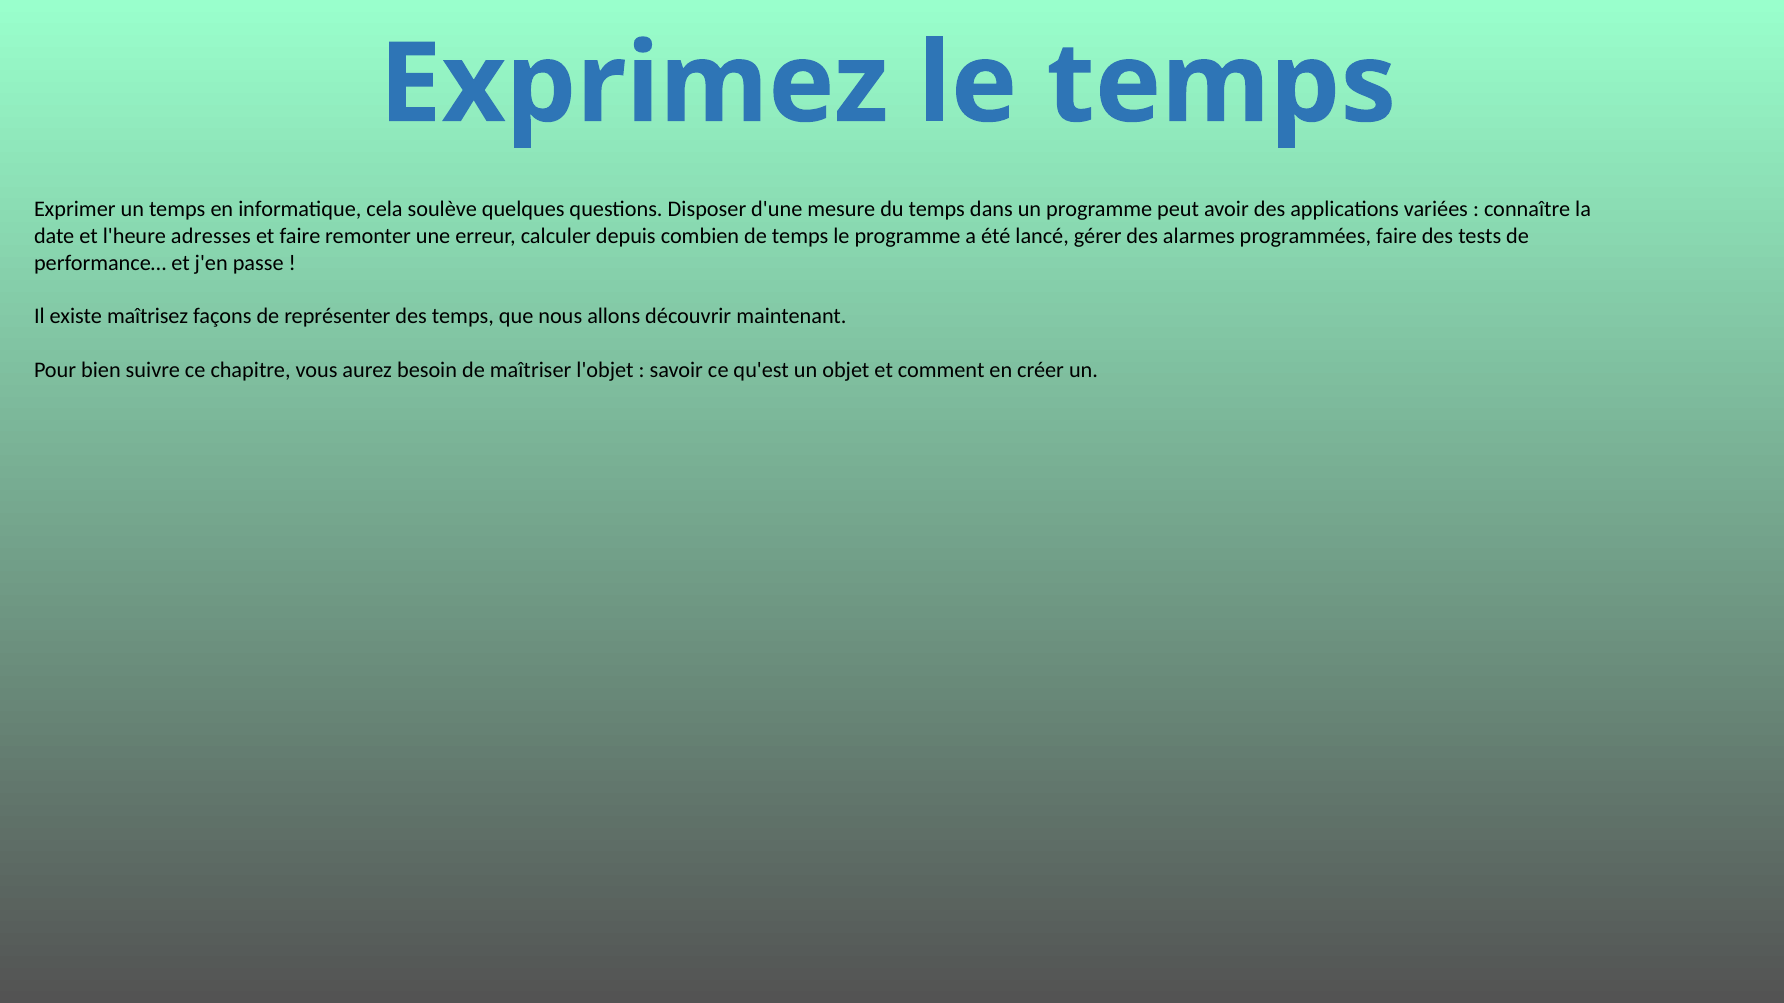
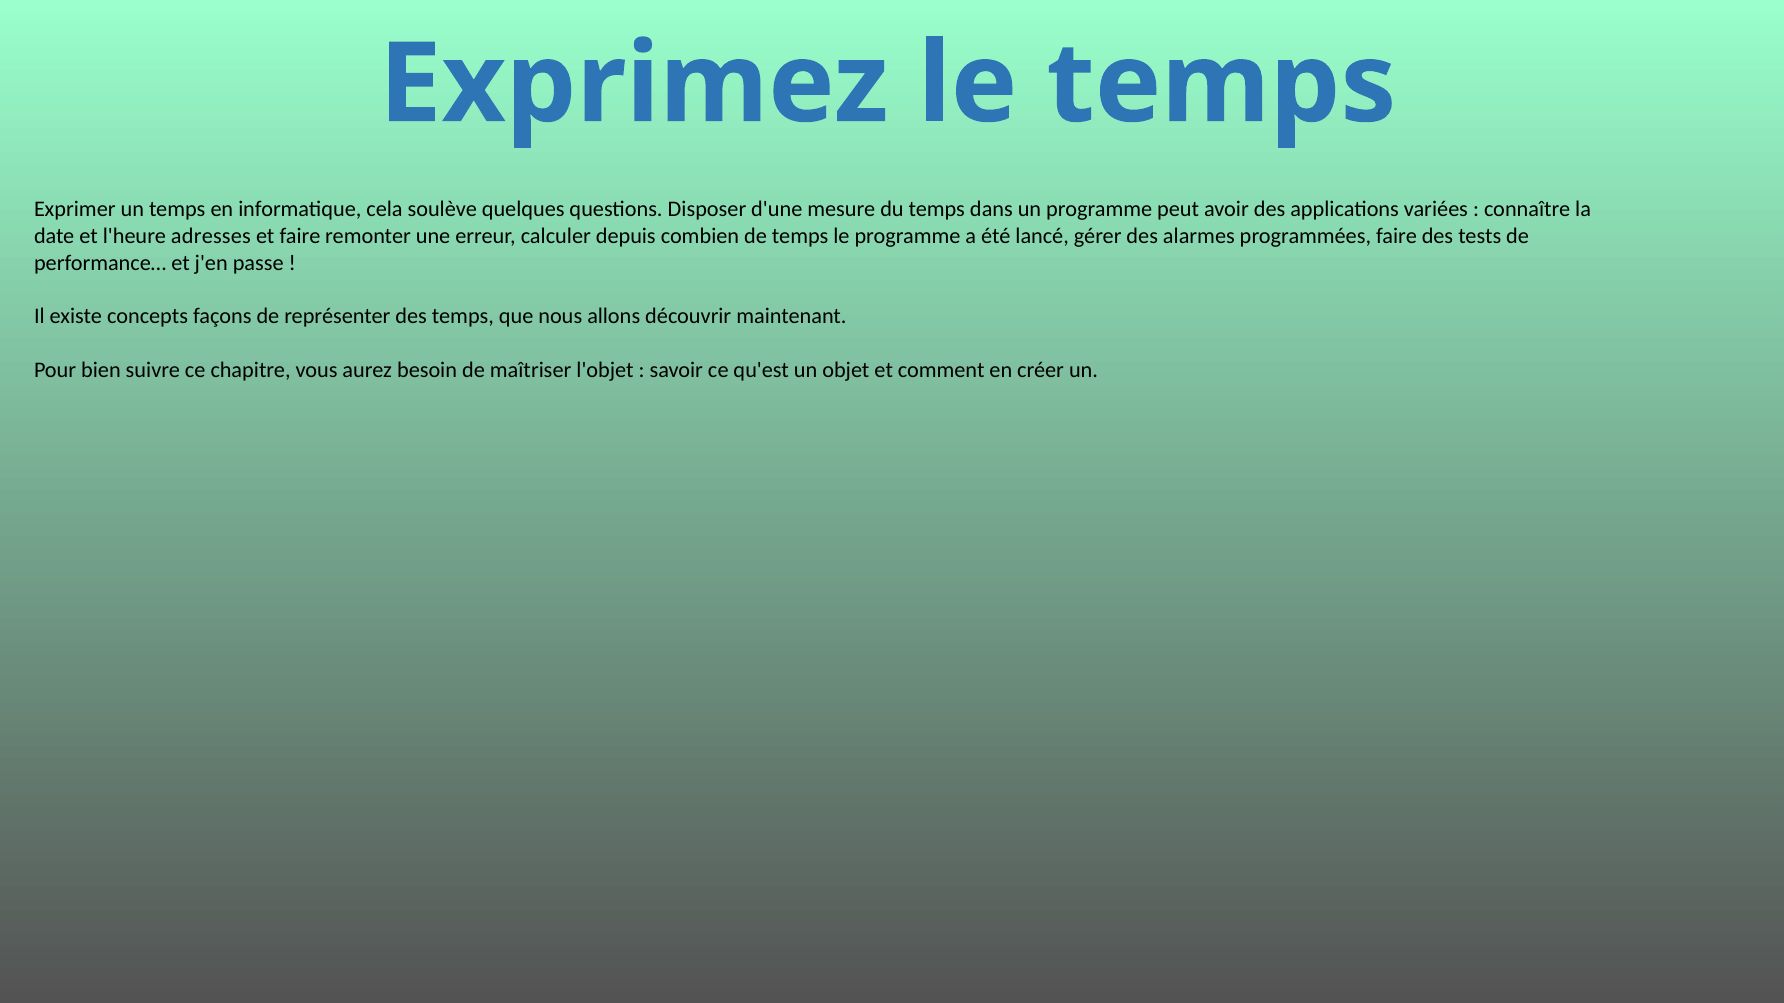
maîtrisez: maîtrisez -> concepts
